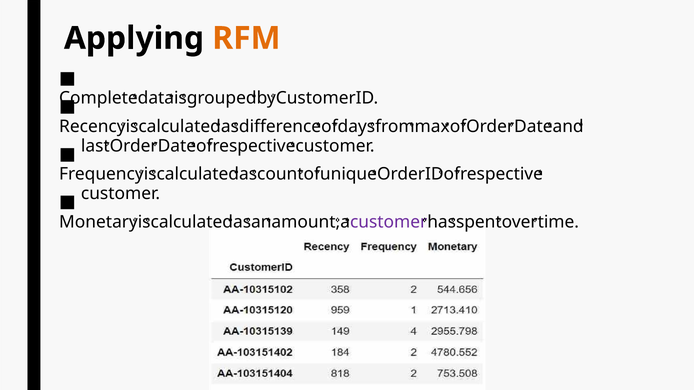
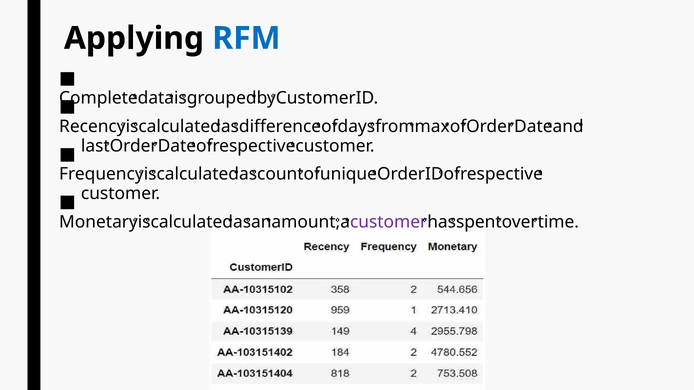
RFM colour: orange -> blue
